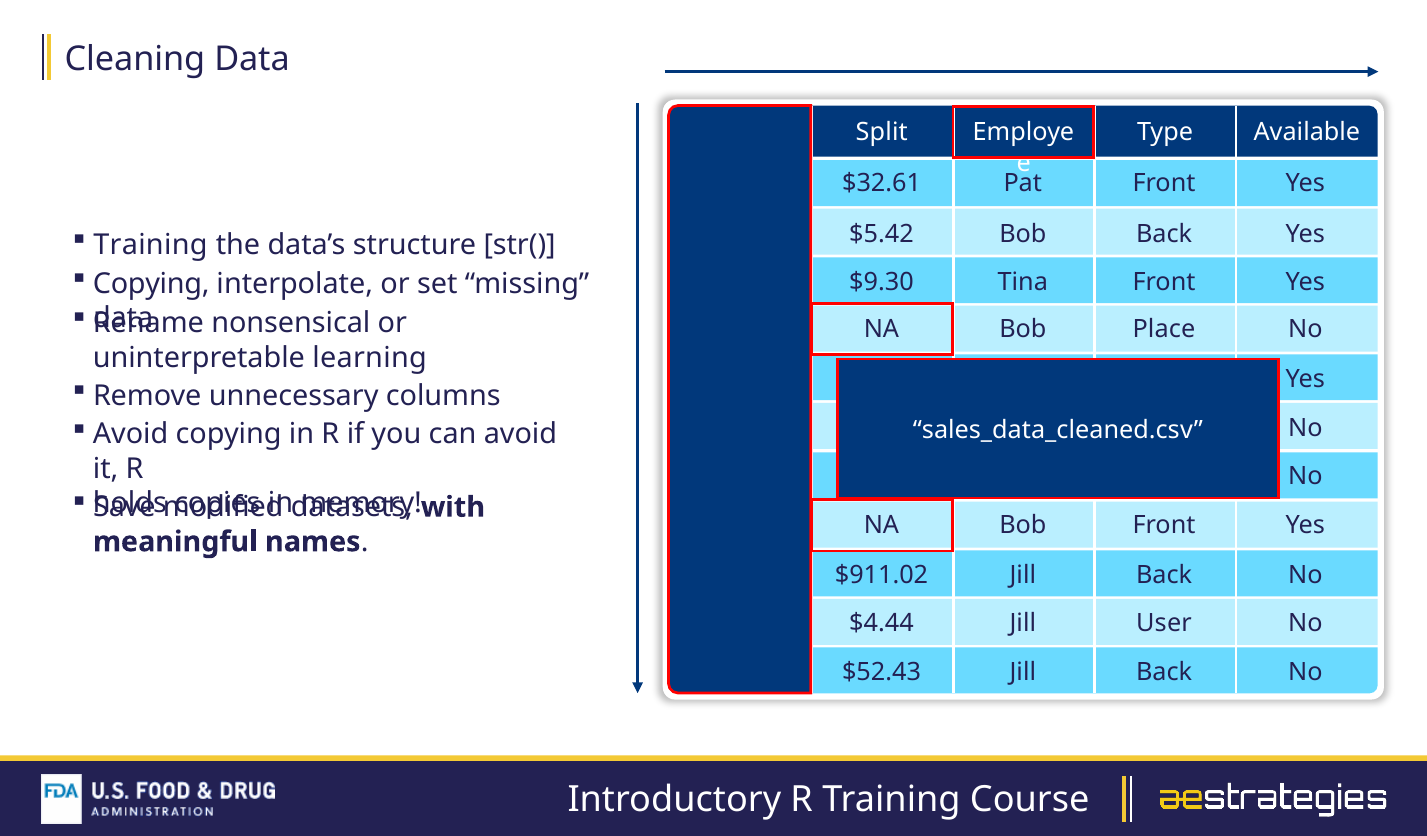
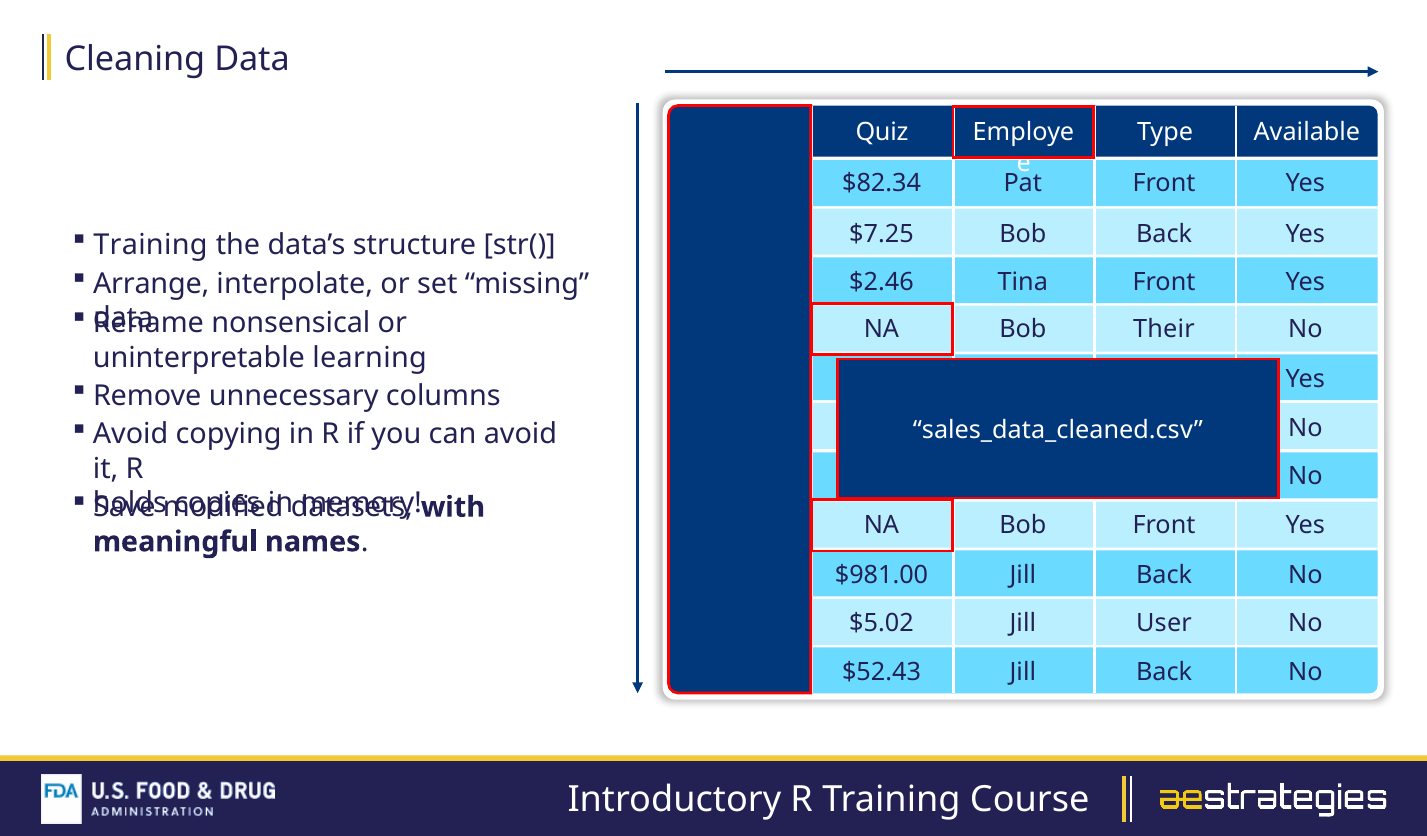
Split: Split -> Quiz
$32.61: $32.61 -> $82.34
$5.42: $5.42 -> $7.25
Copying at (151, 284): Copying -> Arrange
$9.30: $9.30 -> $2.46
Place: Place -> Their
$911.02: $911.02 -> $981.00
$4.44: $4.44 -> $5.02
